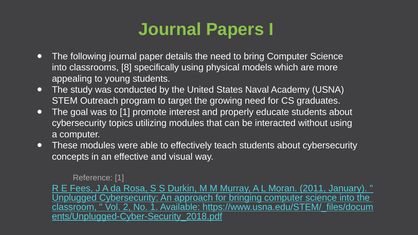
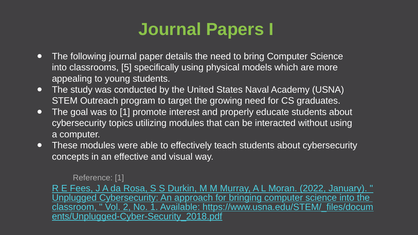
8: 8 -> 5
2011: 2011 -> 2022
